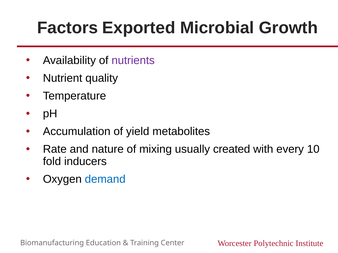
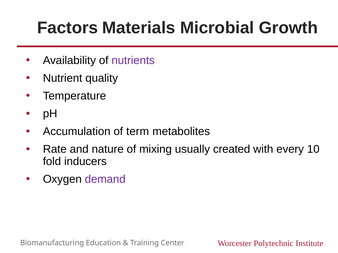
Exported: Exported -> Materials
yield: yield -> term
demand colour: blue -> purple
